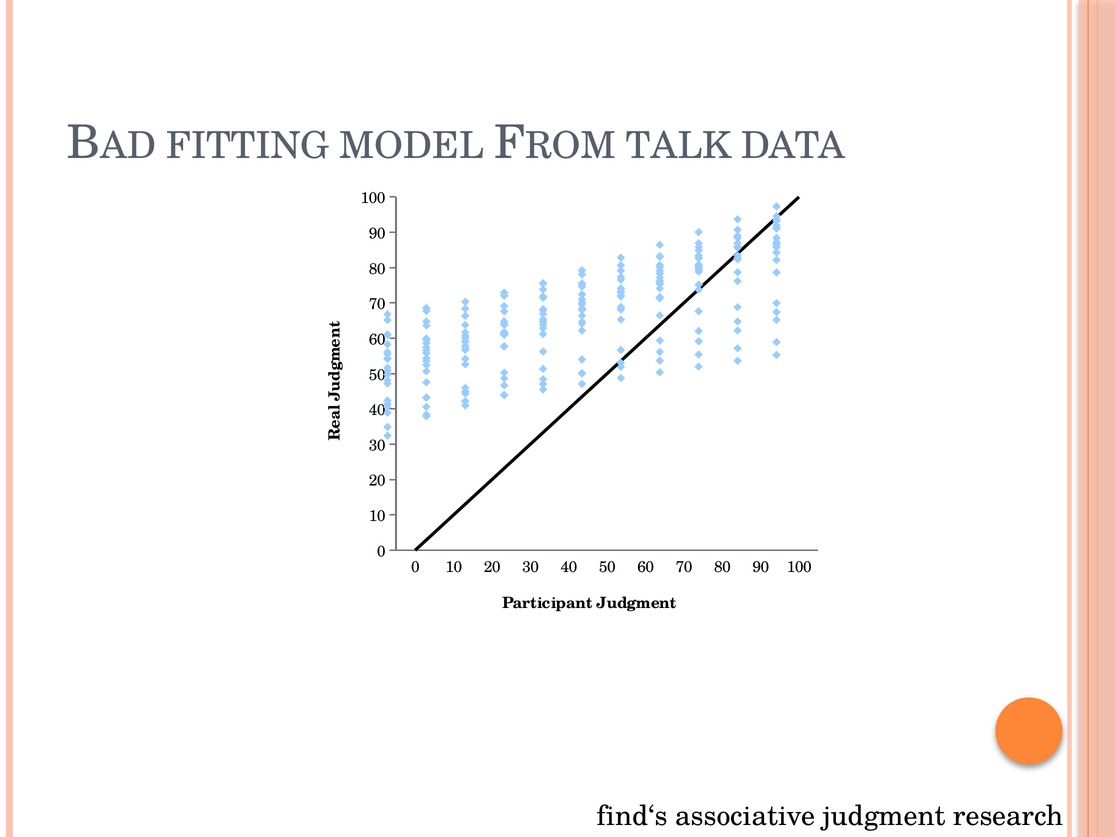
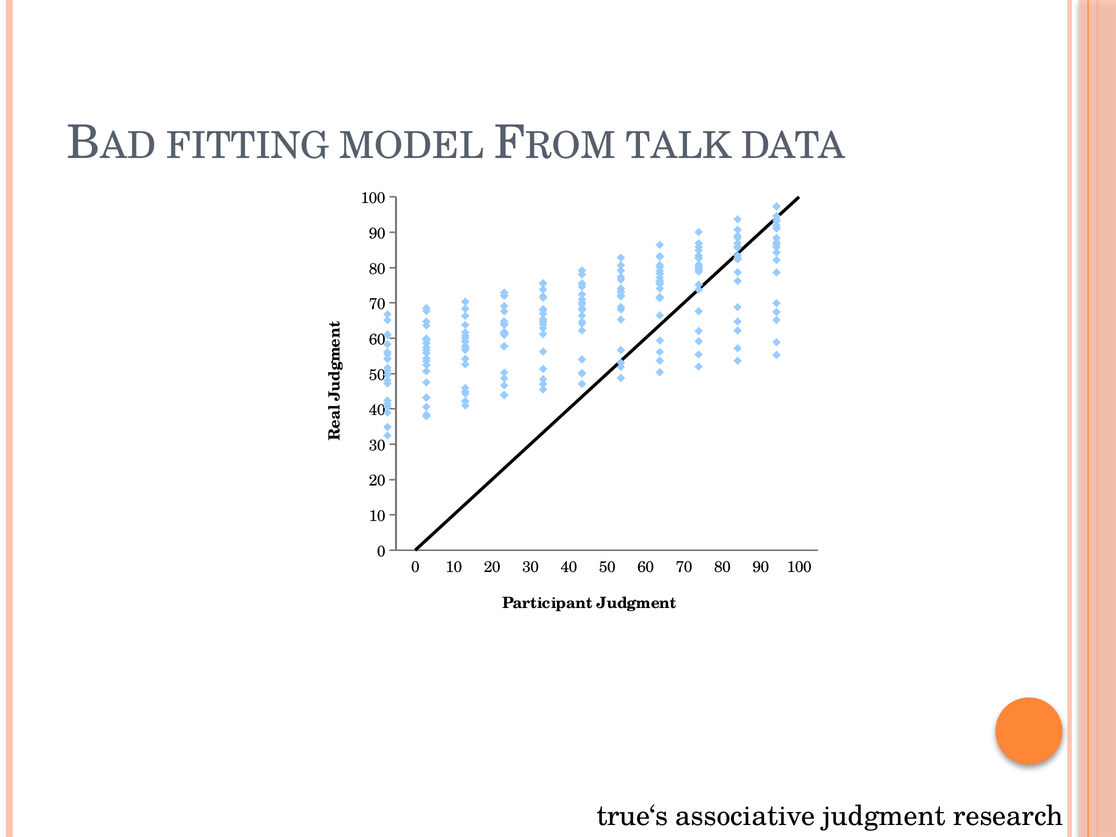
find‘s: find‘s -> true‘s
